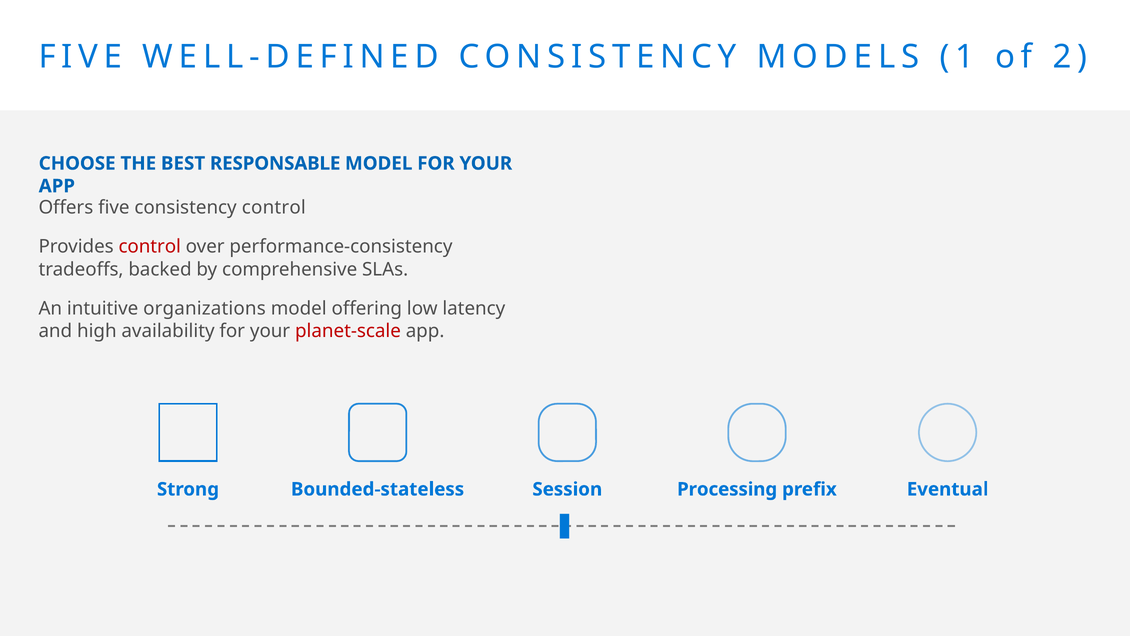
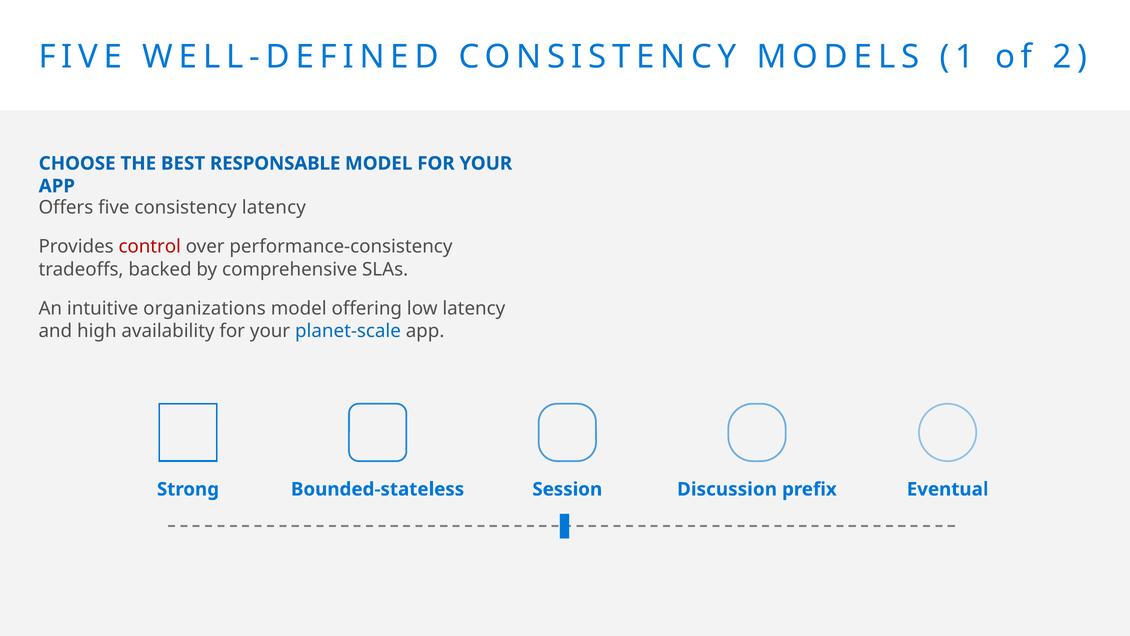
consistency control: control -> latency
planet-scale colour: red -> blue
Processing: Processing -> Discussion
